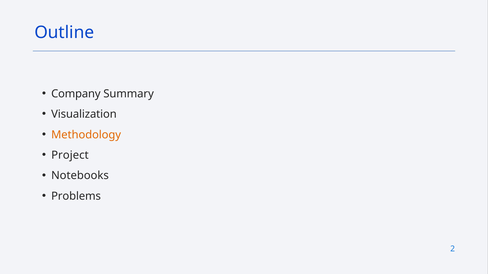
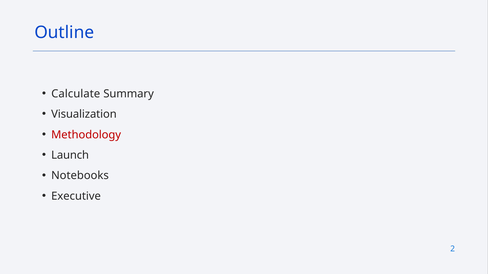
Company: Company -> Calculate
Methodology colour: orange -> red
Project: Project -> Launch
Problems: Problems -> Executive
